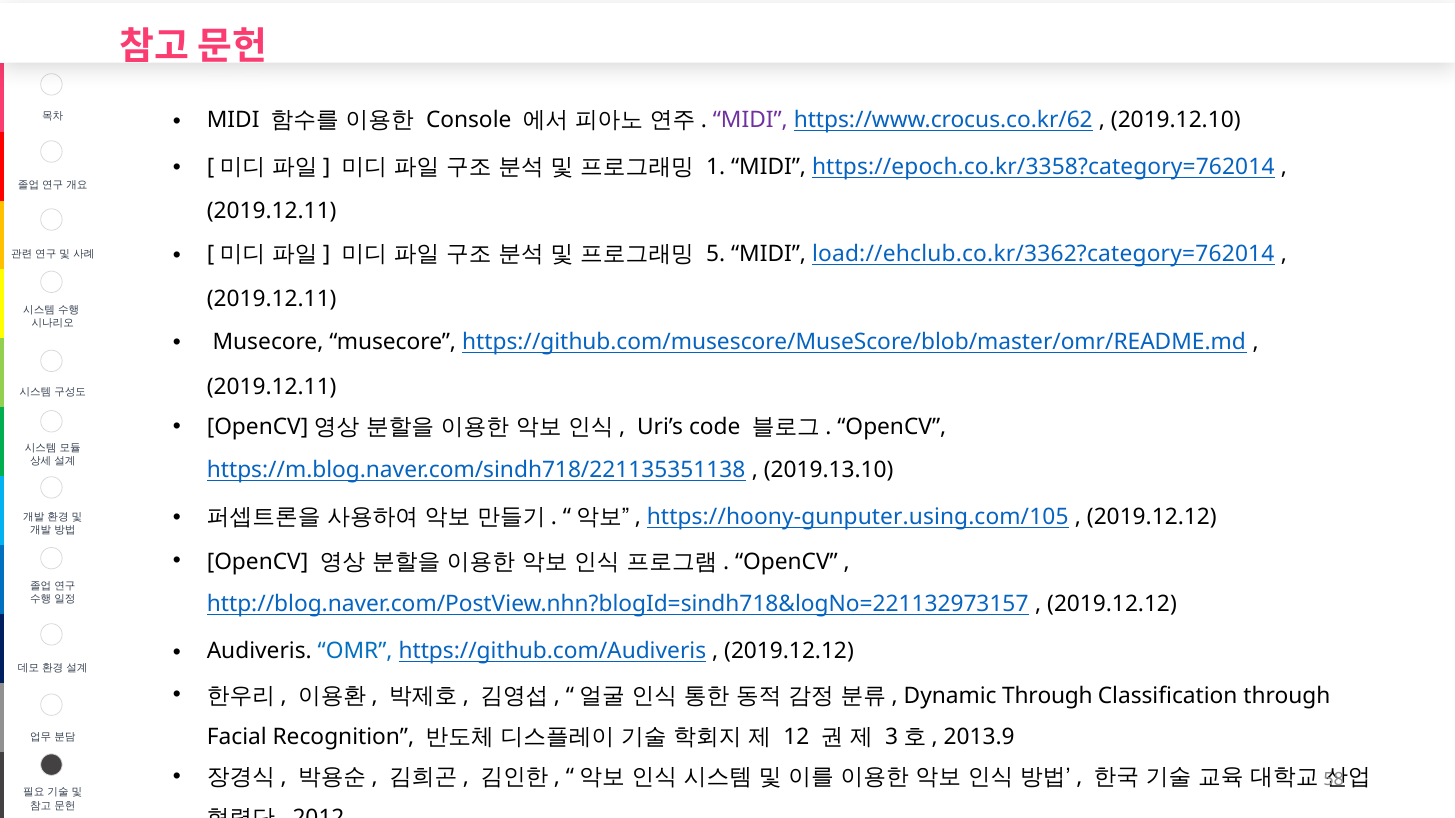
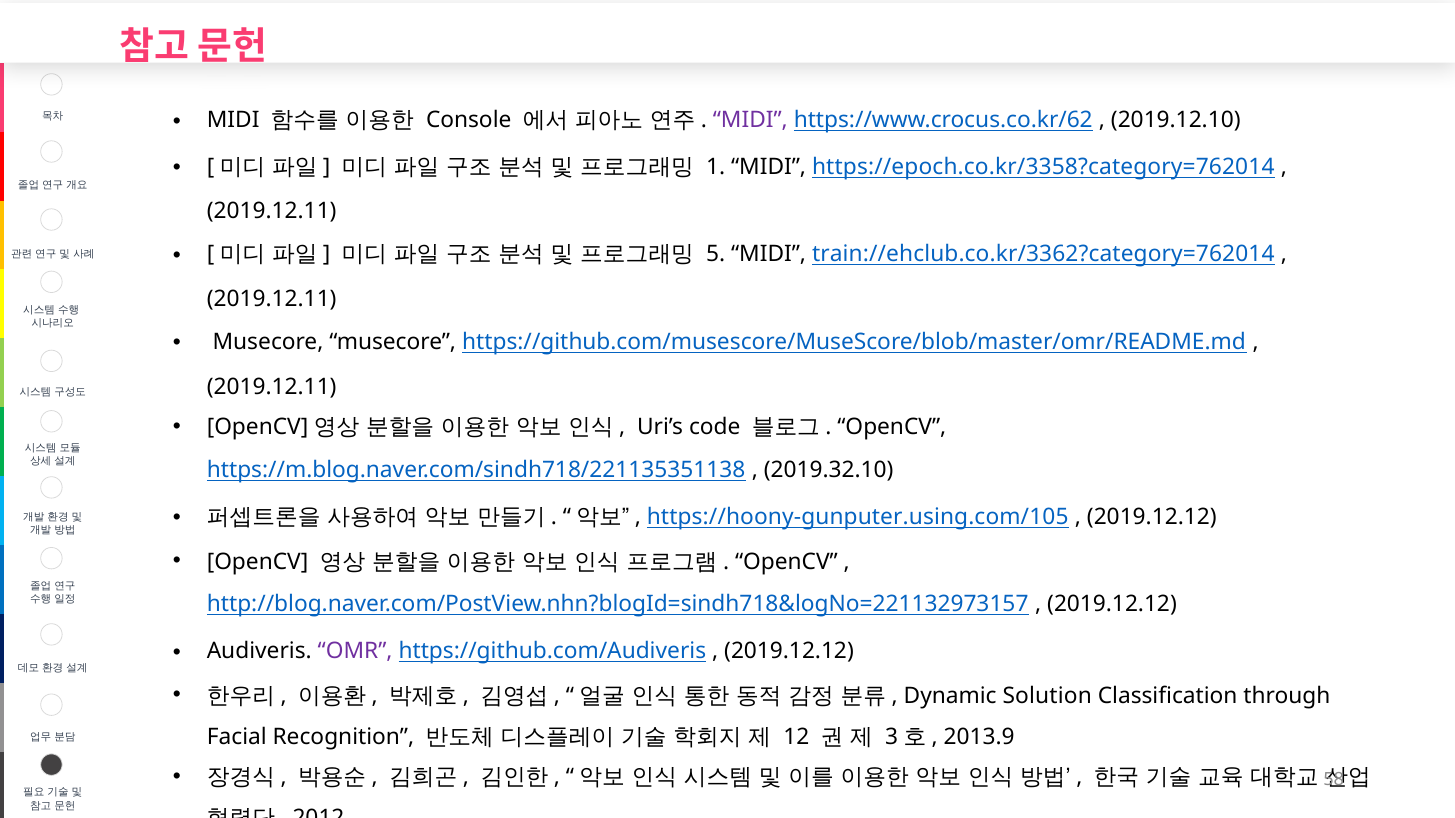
load://ehclub.co.kr/3362?category=762014: load://ehclub.co.kr/3362?category=762014 -> train://ehclub.co.kr/3362?category=762014
2019.13.10: 2019.13.10 -> 2019.32.10
OMR colour: blue -> purple
Dynamic Through: Through -> Solution
